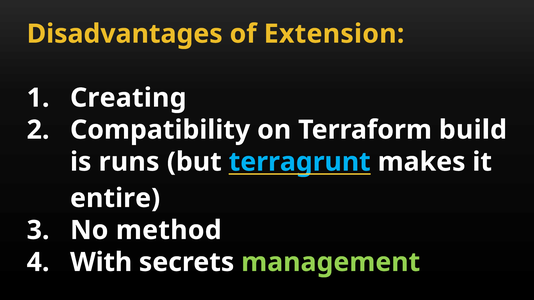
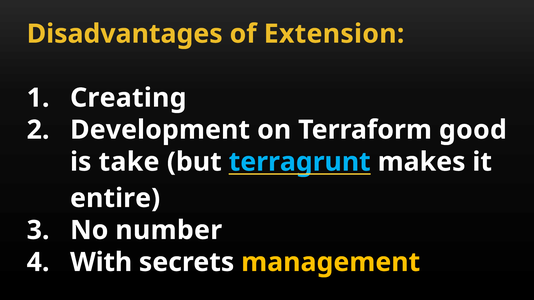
Compatibility: Compatibility -> Development
build: build -> good
runs: runs -> take
method: method -> number
management colour: light green -> yellow
